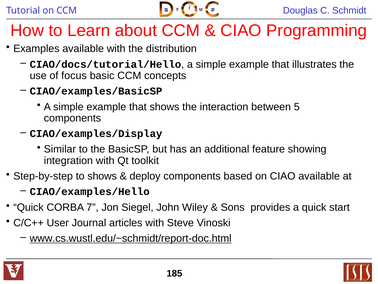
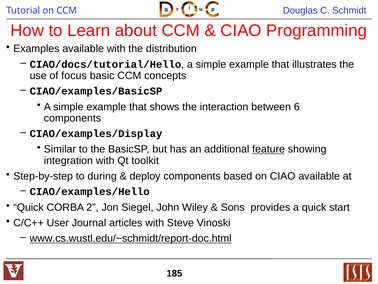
5: 5 -> 6
feature underline: none -> present
to shows: shows -> during
7: 7 -> 2
